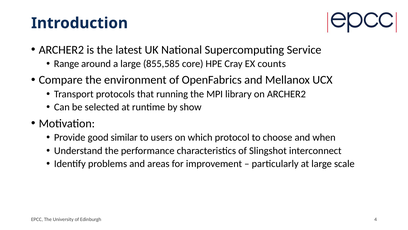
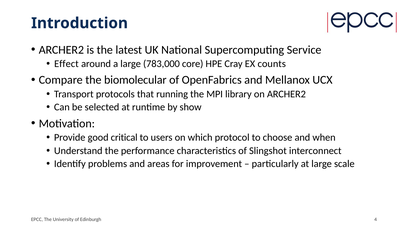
Range: Range -> Effect
855,585: 855,585 -> 783,000
environment: environment -> biomolecular
similar: similar -> critical
